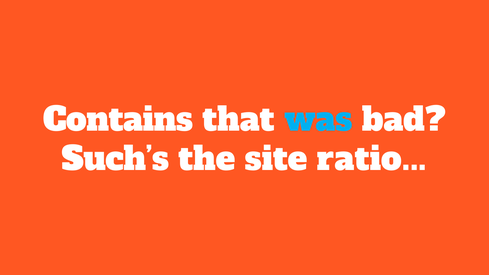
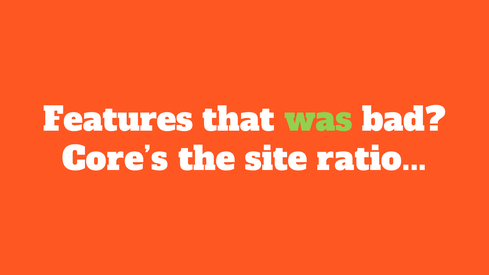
Contains: Contains -> Features
was colour: light blue -> light green
Such’s: Such’s -> Core’s
